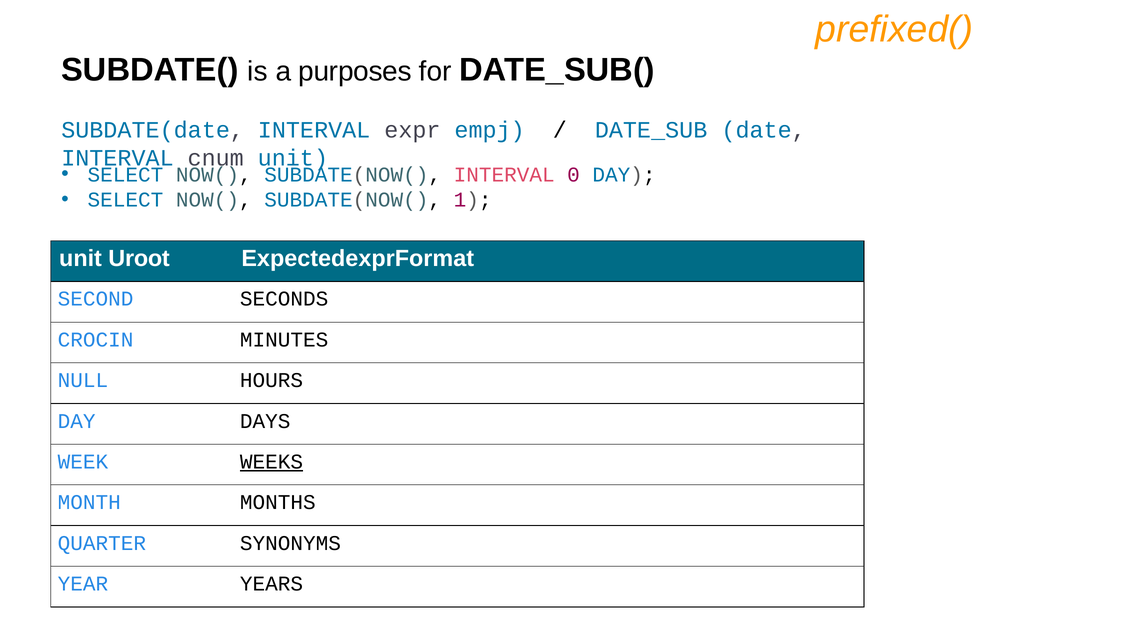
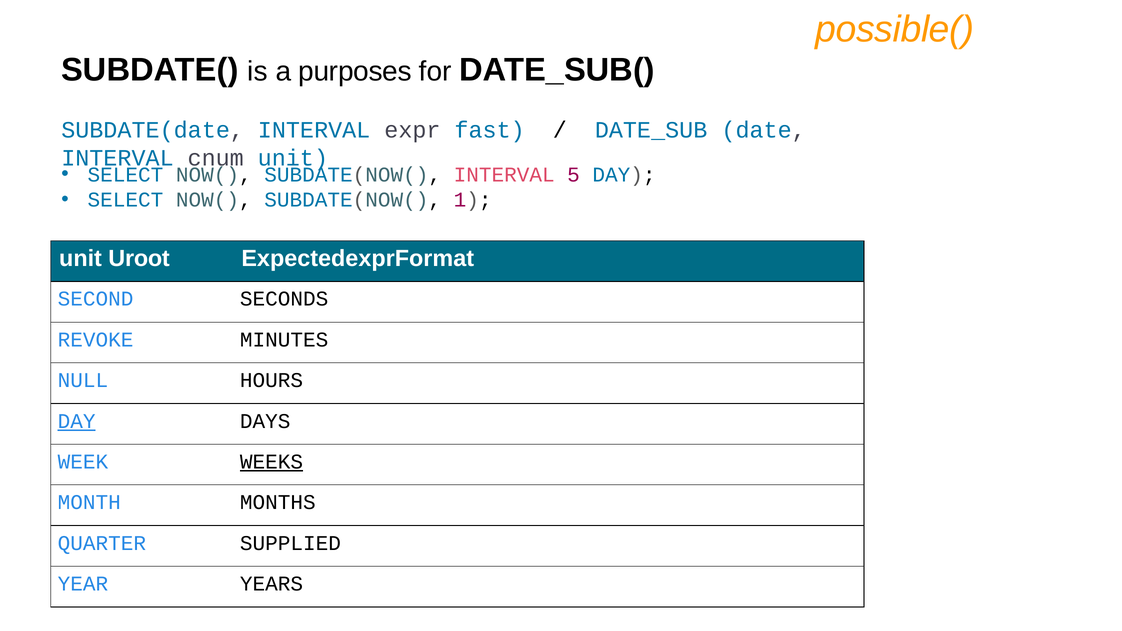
prefixed(: prefixed( -> possible(
empj: empj -> fast
0: 0 -> 5
CROCIN: CROCIN -> REVOKE
DAY at (77, 421) underline: none -> present
SYNONYMS: SYNONYMS -> SUPPLIED
